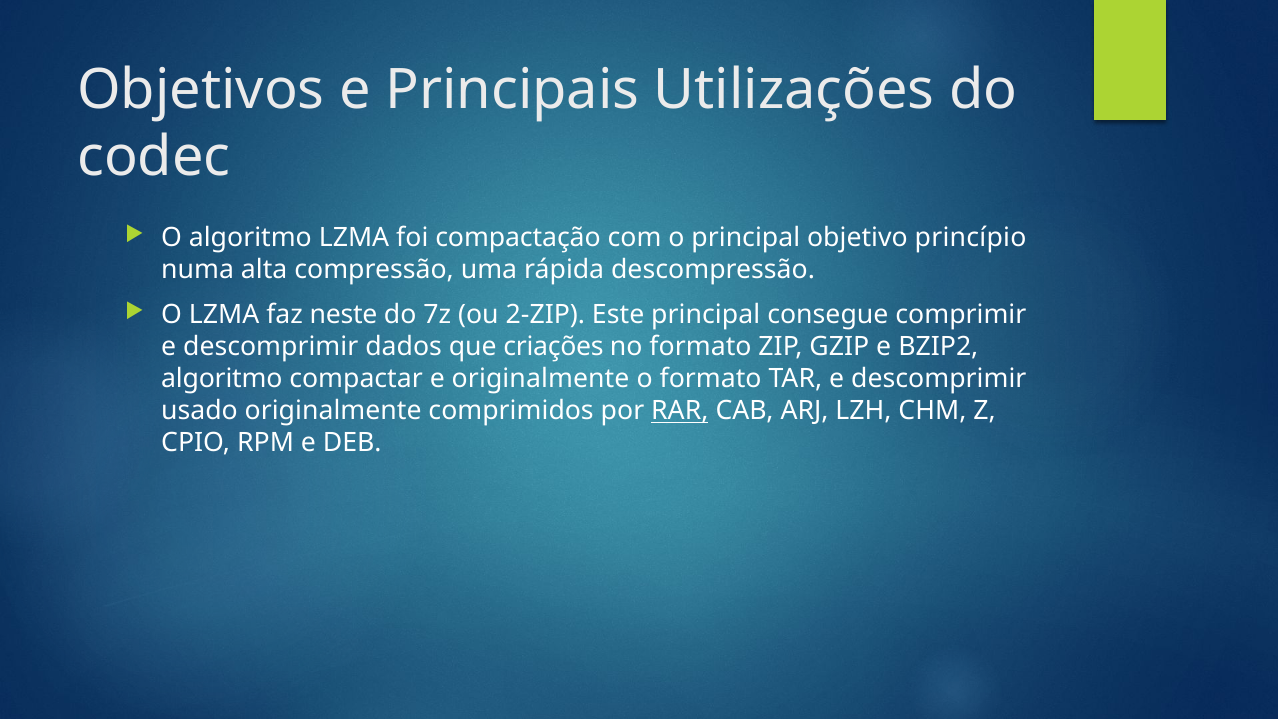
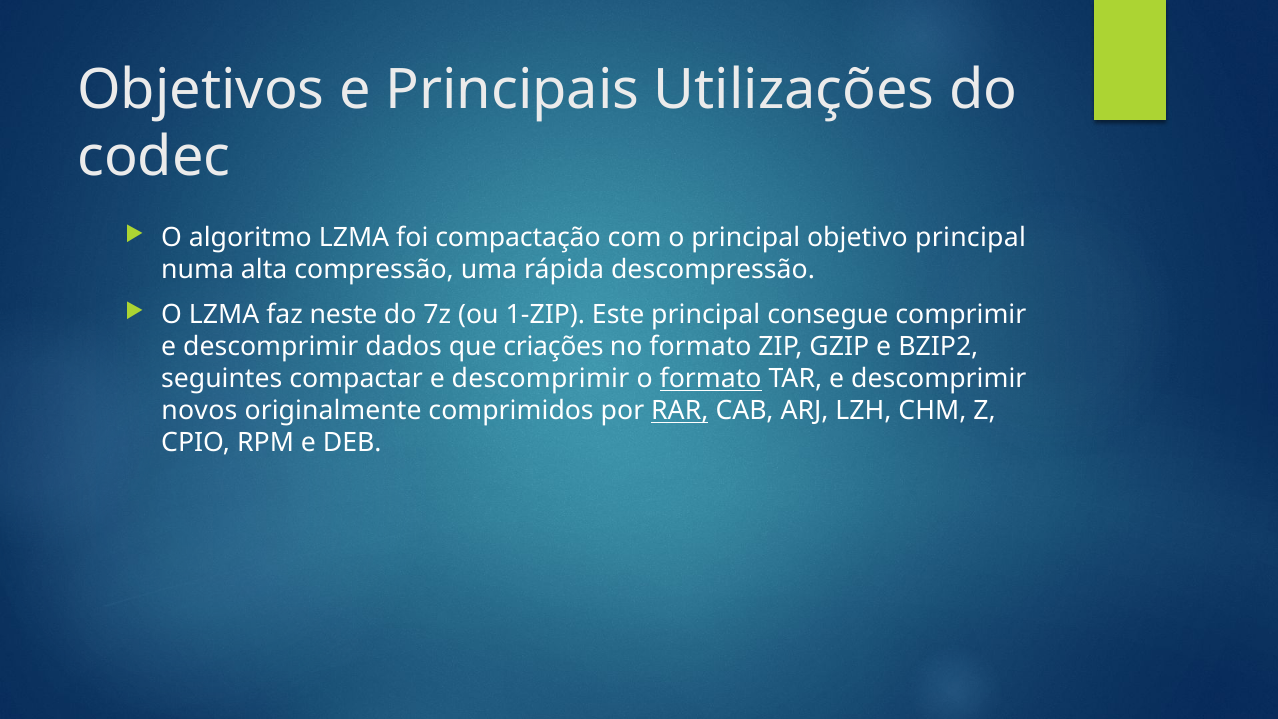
objetivo princípio: princípio -> principal
2-ZIP: 2-ZIP -> 1-ZIP
algoritmo at (222, 379): algoritmo -> seguintes
compactar e originalmente: originalmente -> descomprimir
formato at (711, 379) underline: none -> present
usado: usado -> novos
